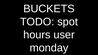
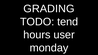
BUCKETS: BUCKETS -> GRADING
spot: spot -> tend
